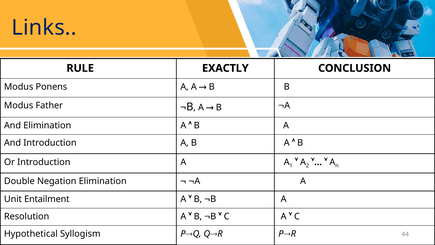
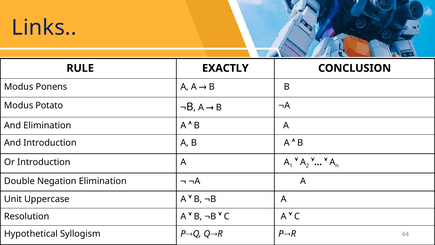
Father: Father -> Potato
Entailment: Entailment -> Uppercase
